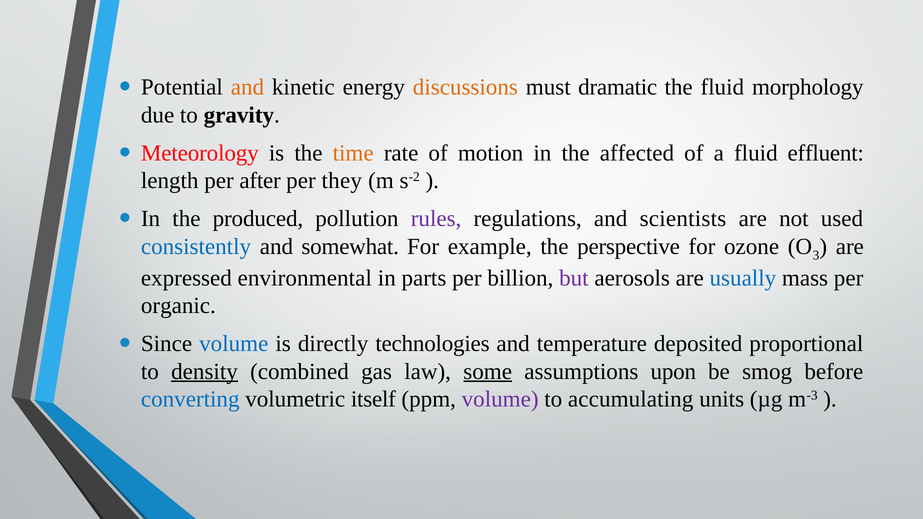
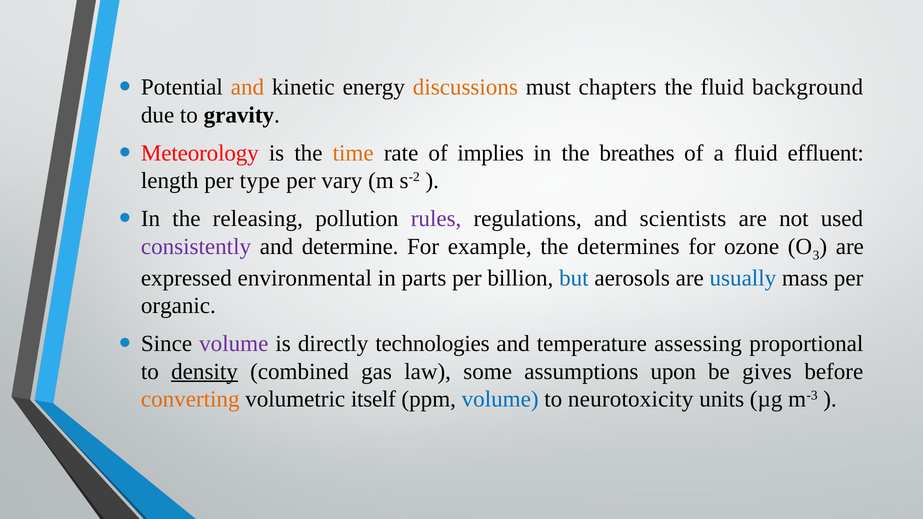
dramatic: dramatic -> chapters
morphology: morphology -> background
motion: motion -> implies
affected: affected -> breathes
after: after -> type
they: they -> vary
produced: produced -> releasing
consistently colour: blue -> purple
somewhat: somewhat -> determine
perspective: perspective -> determines
but colour: purple -> blue
volume at (234, 344) colour: blue -> purple
deposited: deposited -> assessing
some underline: present -> none
smog: smog -> gives
converting colour: blue -> orange
volume at (500, 399) colour: purple -> blue
accumulating: accumulating -> neurotoxicity
